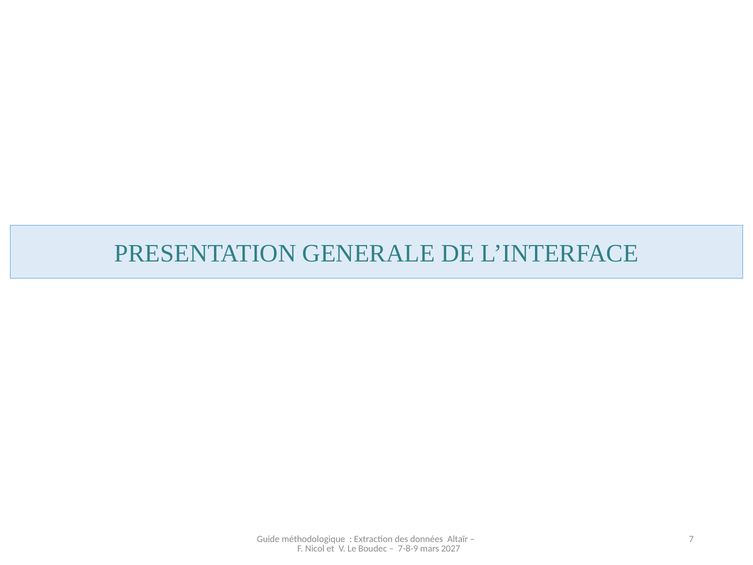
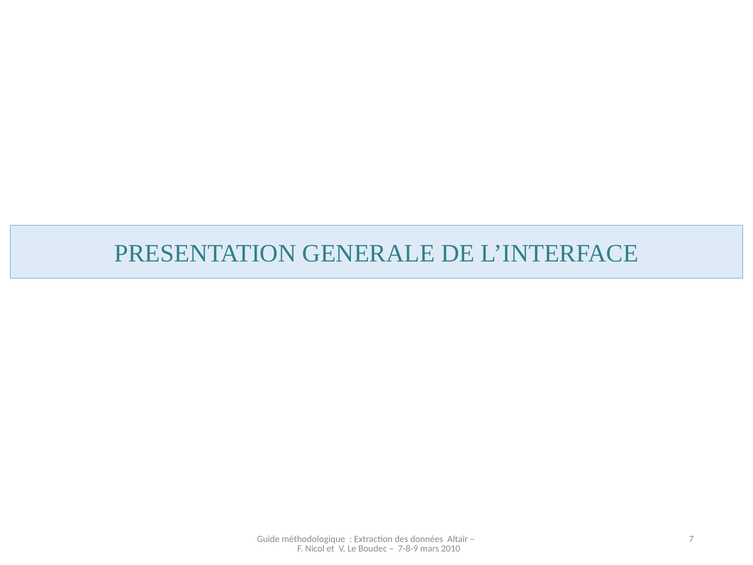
2027: 2027 -> 2010
